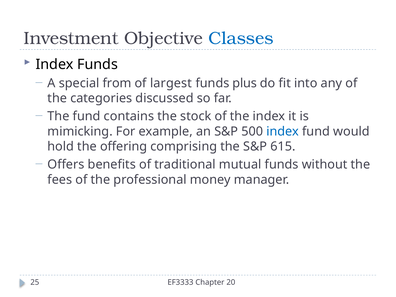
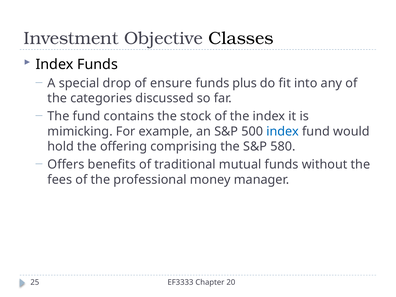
Classes colour: blue -> black
from: from -> drop
largest: largest -> ensure
615: 615 -> 580
